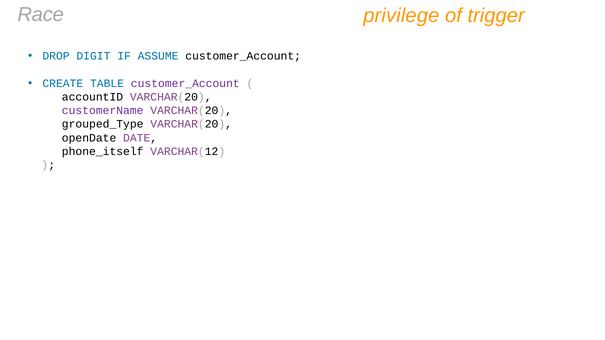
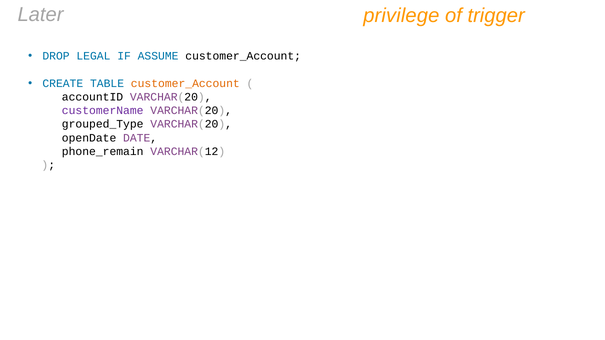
Race: Race -> Later
DIGIT: DIGIT -> LEGAL
customer_Account at (185, 83) colour: purple -> orange
phone_itself: phone_itself -> phone_remain
